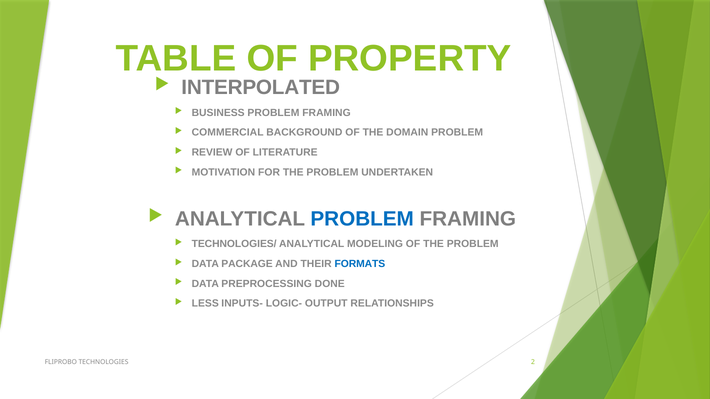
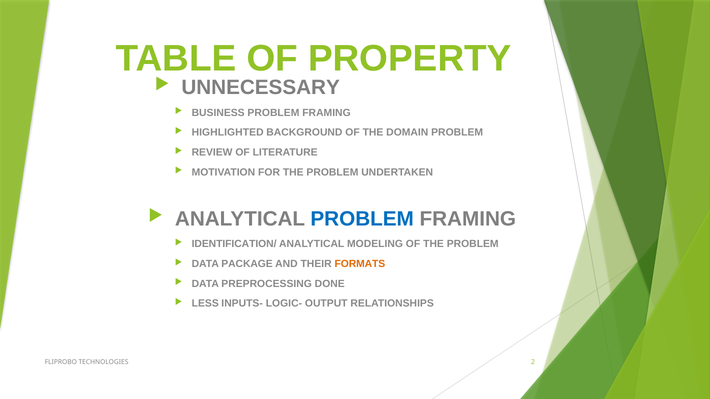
INTERPOLATED: INTERPOLATED -> UNNECESSARY
COMMERCIAL: COMMERCIAL -> HIGHLIGHTED
TECHNOLOGIES/: TECHNOLOGIES/ -> IDENTIFICATION/
FORMATS colour: blue -> orange
